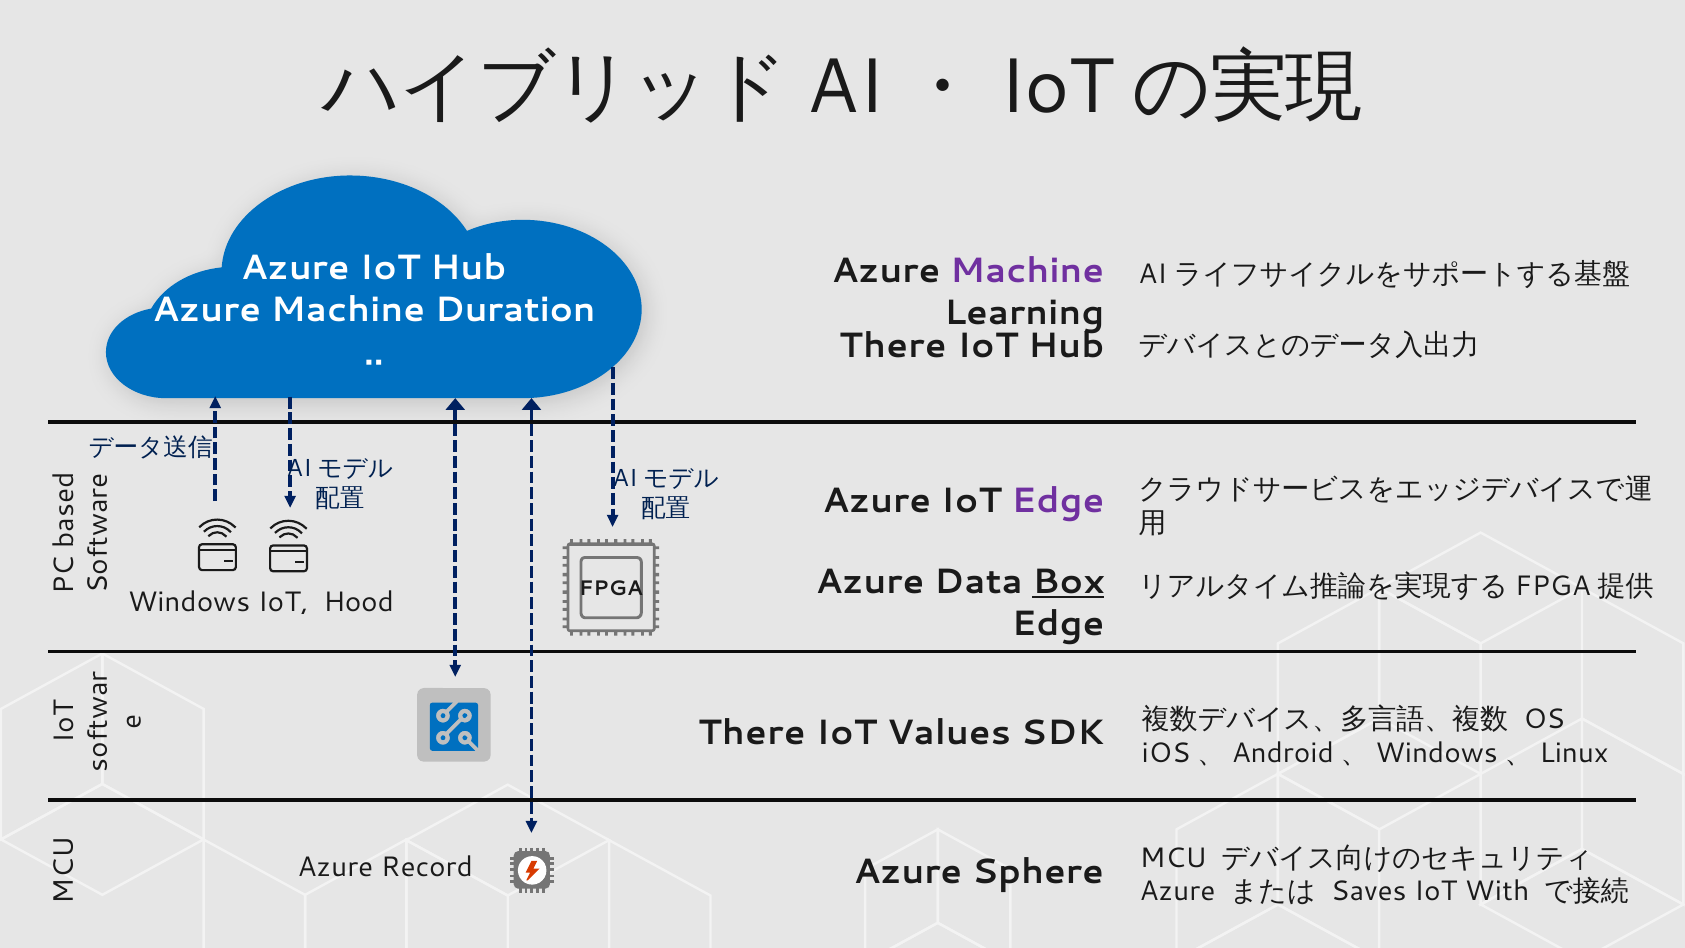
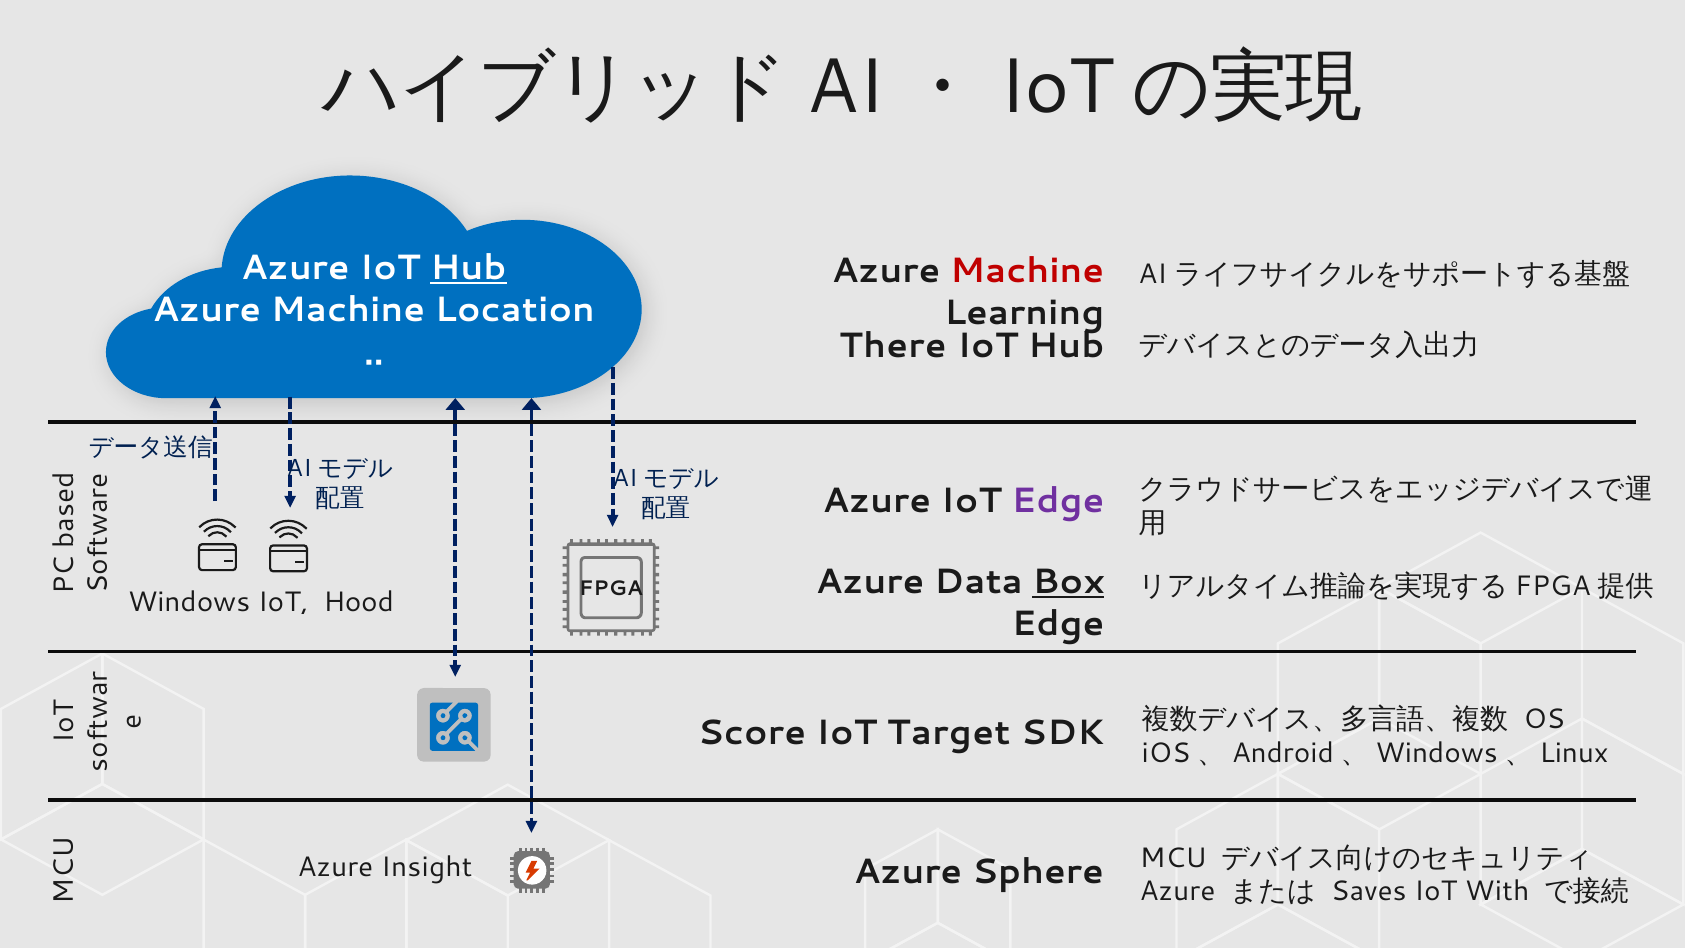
Hub at (468, 268) underline: none -> present
Machine at (1027, 270) colour: purple -> red
Duration: Duration -> Location
There at (752, 733): There -> Score
Values: Values -> Target
Record: Record -> Insight
